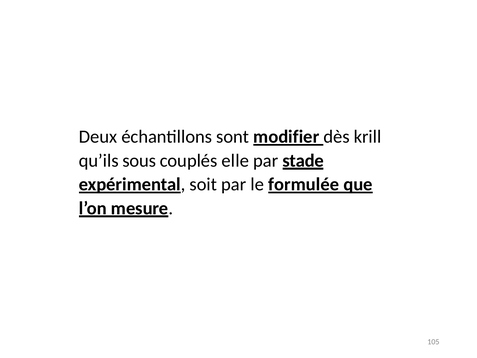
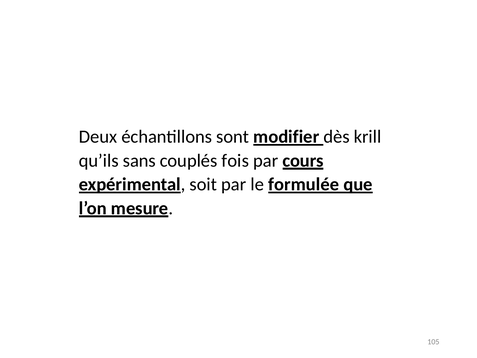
sous: sous -> sans
elle: elle -> fois
stade: stade -> cours
